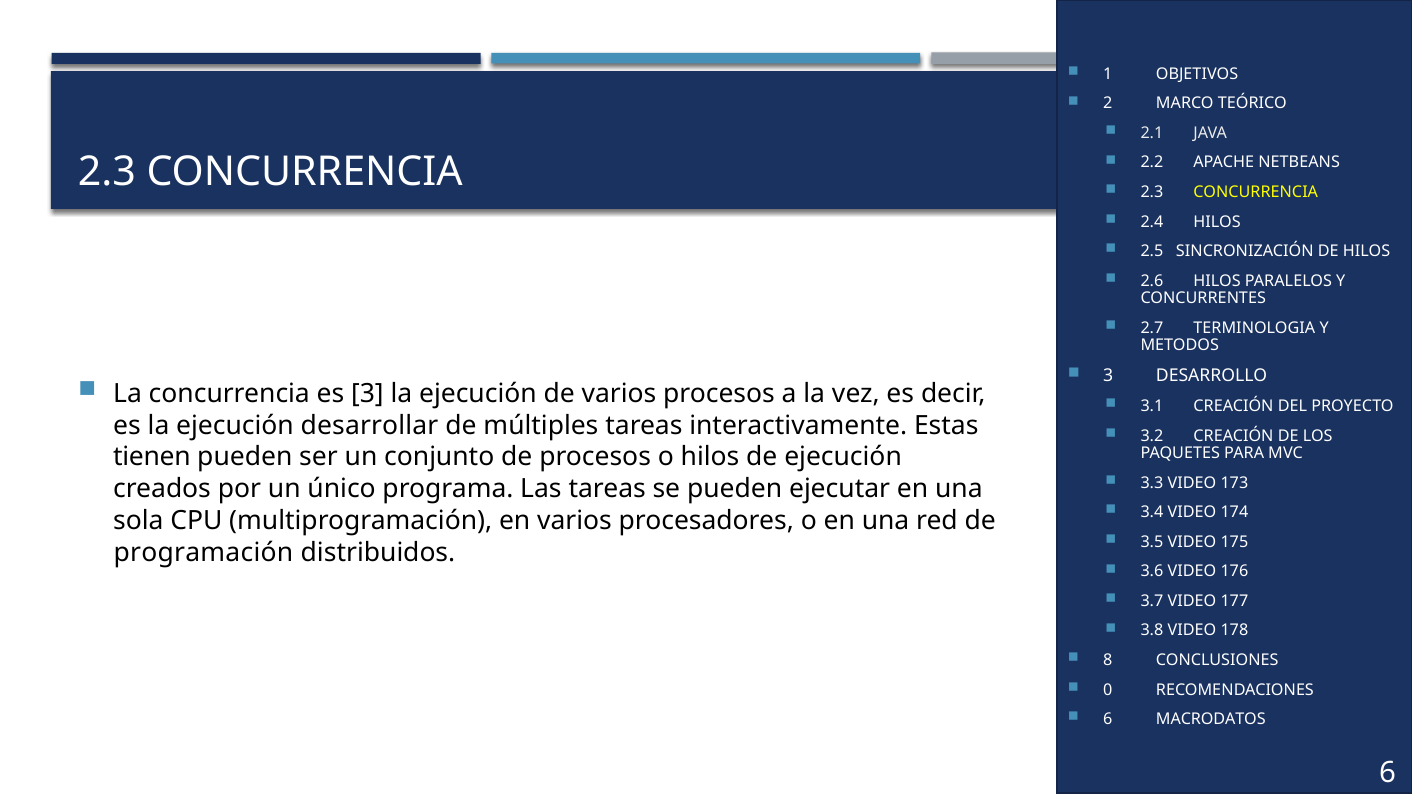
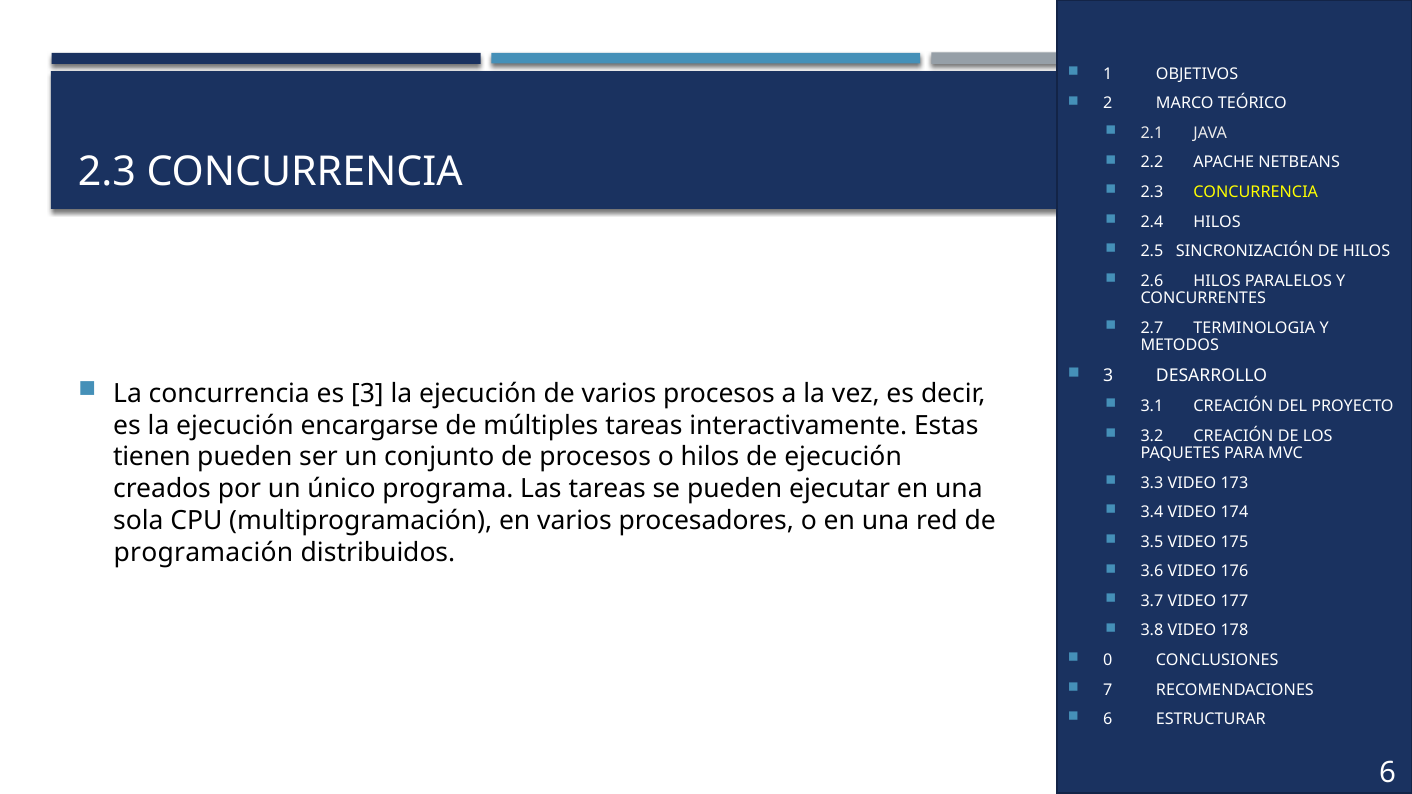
desarrollar: desarrollar -> encargarse
8: 8 -> 0
0: 0 -> 7
MACRODATOS: MACRODATOS -> ESTRUCTURAR
